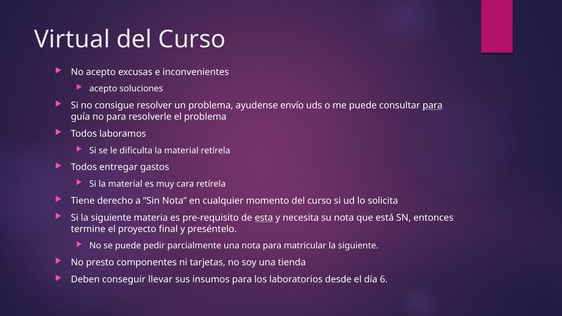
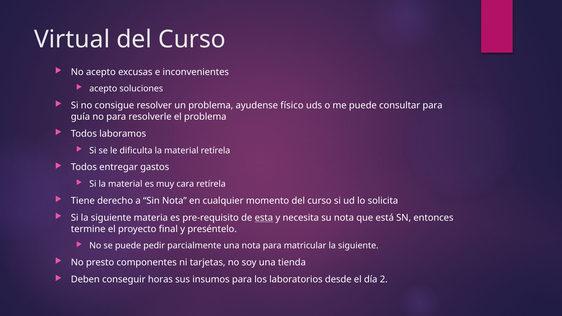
envío: envío -> físico
para at (433, 105) underline: present -> none
llevar: llevar -> horas
6: 6 -> 2
